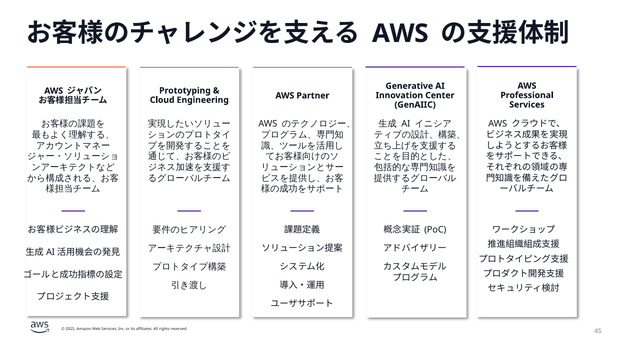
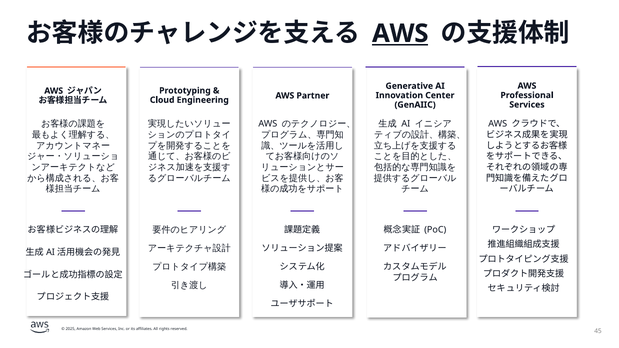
AWS at (400, 34) underline: none -> present
